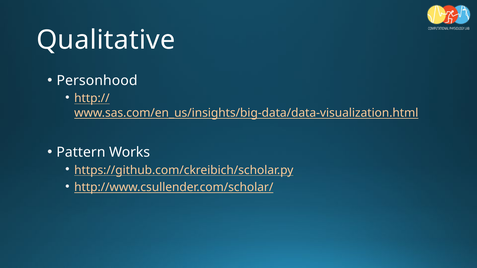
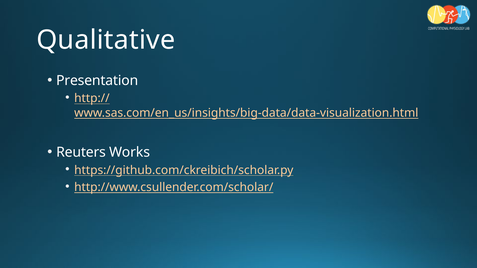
Personhood: Personhood -> Presentation
Pattern: Pattern -> Reuters
